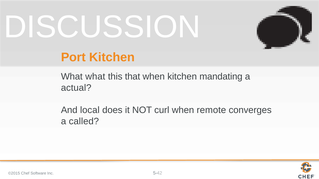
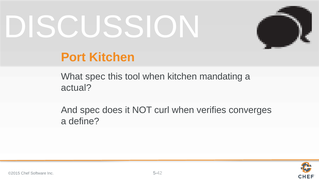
What what: what -> spec
that: that -> tool
And local: local -> spec
remote: remote -> verifies
called: called -> define
